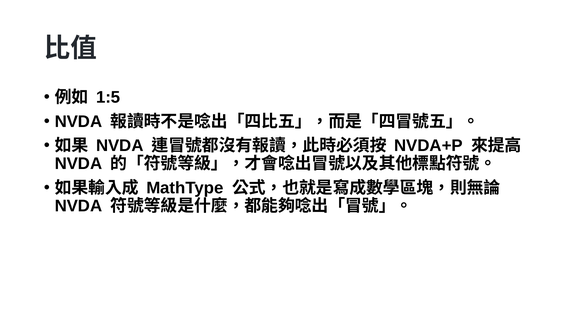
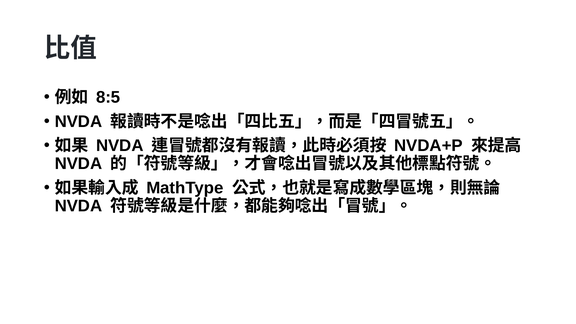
1:5: 1:5 -> 8:5
